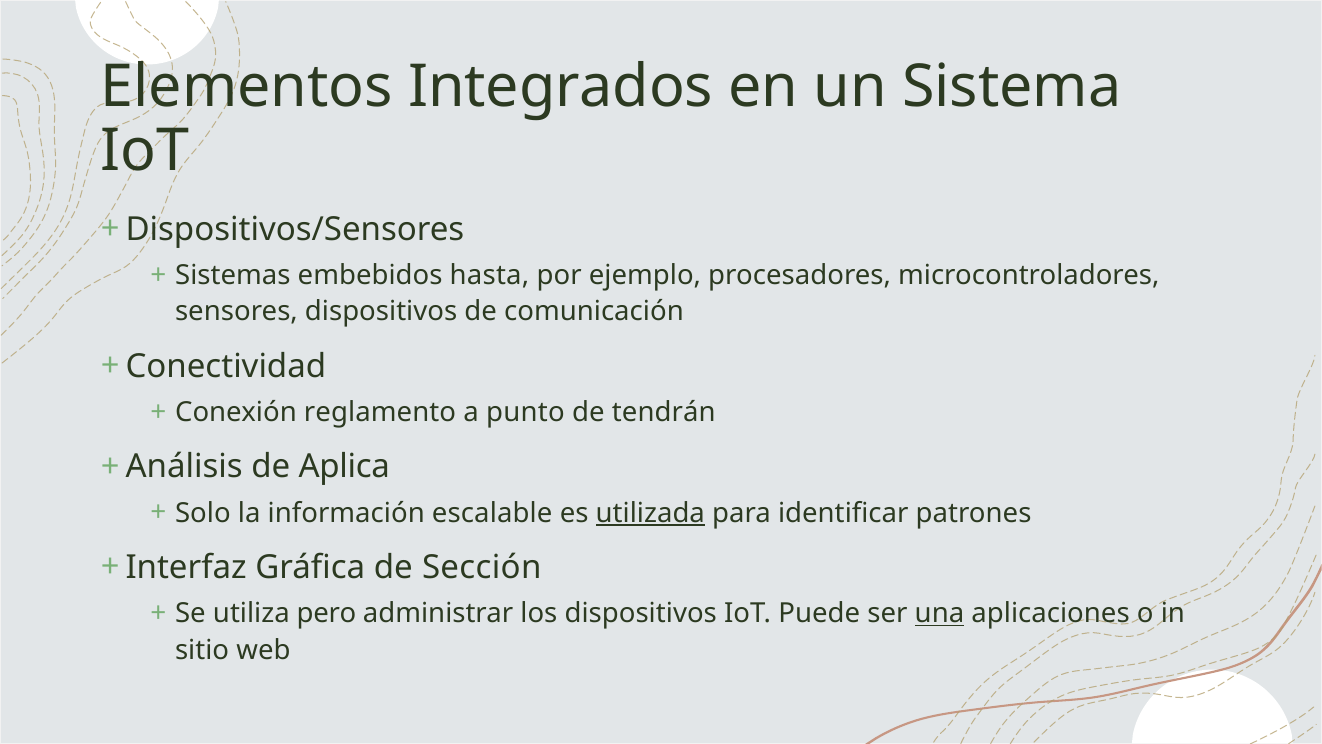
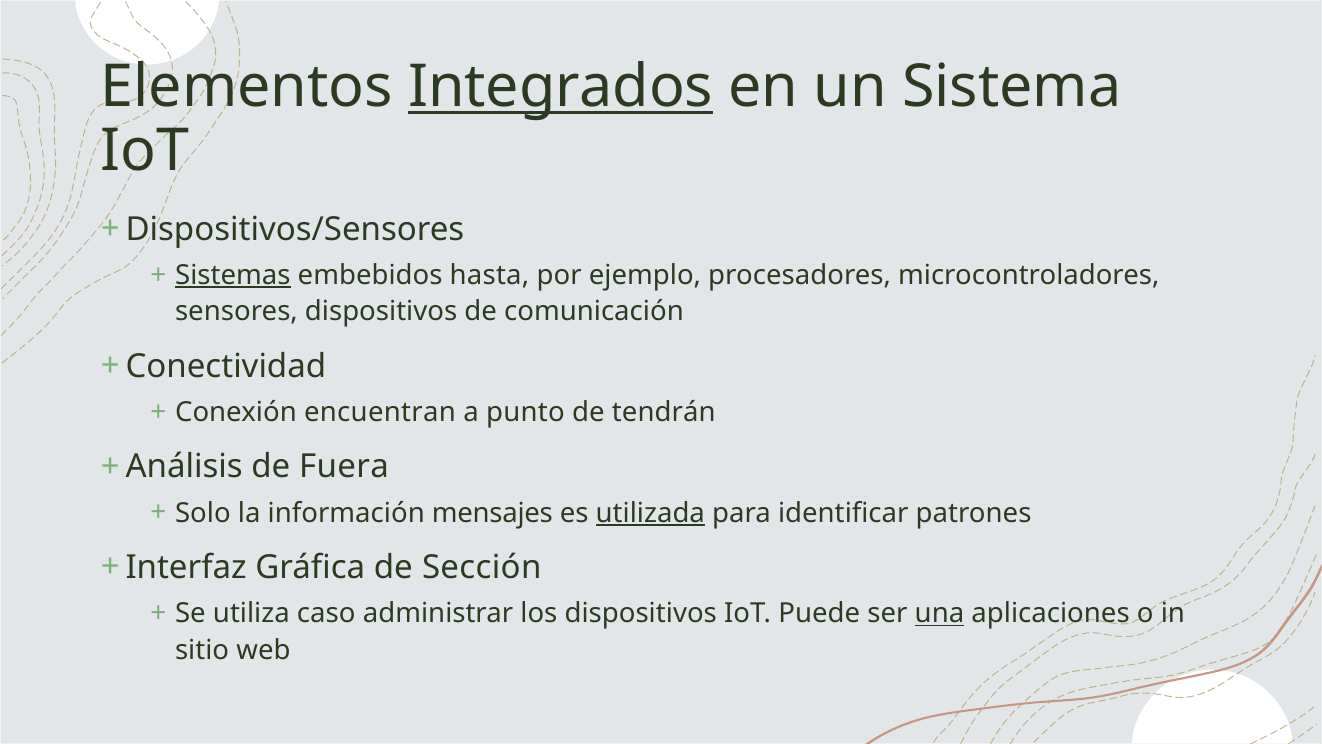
Integrados underline: none -> present
Sistemas underline: none -> present
reglamento: reglamento -> encuentran
Aplica: Aplica -> Fuera
escalable: escalable -> mensajes
pero: pero -> caso
